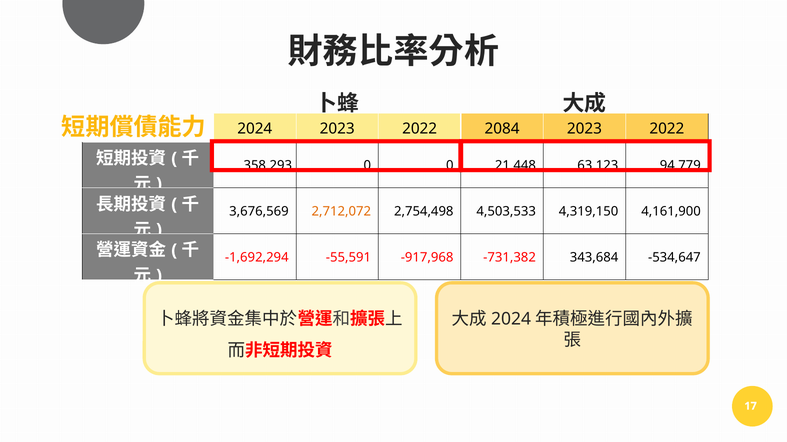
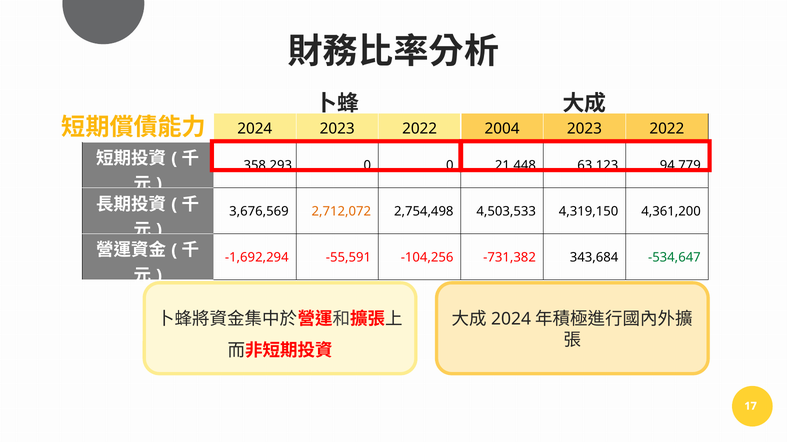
2084: 2084 -> 2004
4,161,900: 4,161,900 -> 4,361,200
-917,968: -917,968 -> -104,256
-534,647 colour: black -> green
